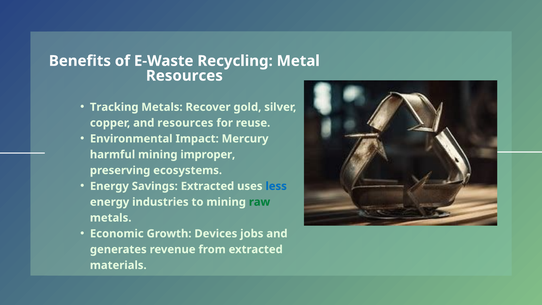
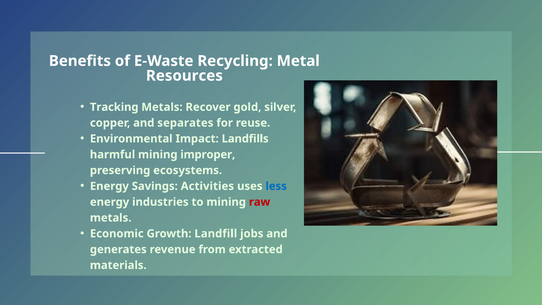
and resources: resources -> separates
Mercury: Mercury -> Landfills
Savings Extracted: Extracted -> Activities
raw colour: green -> red
Devices: Devices -> Landfill
